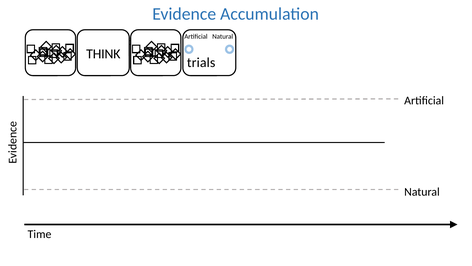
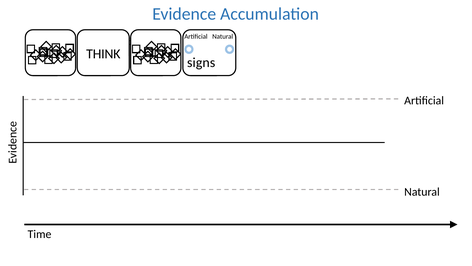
trials: trials -> signs
